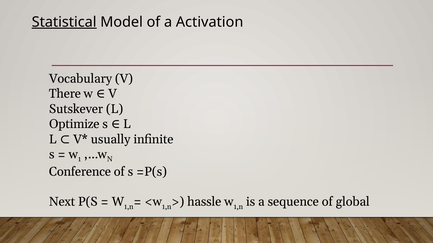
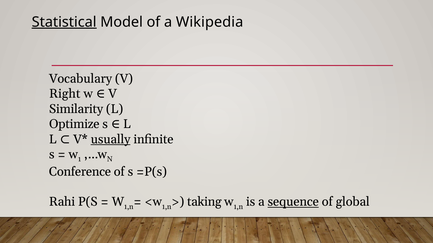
Activation: Activation -> Wikipedia
There: There -> Right
Sutskever: Sutskever -> Similarity
usually underline: none -> present
Next: Next -> Rahi
hassle: hassle -> taking
sequence underline: none -> present
